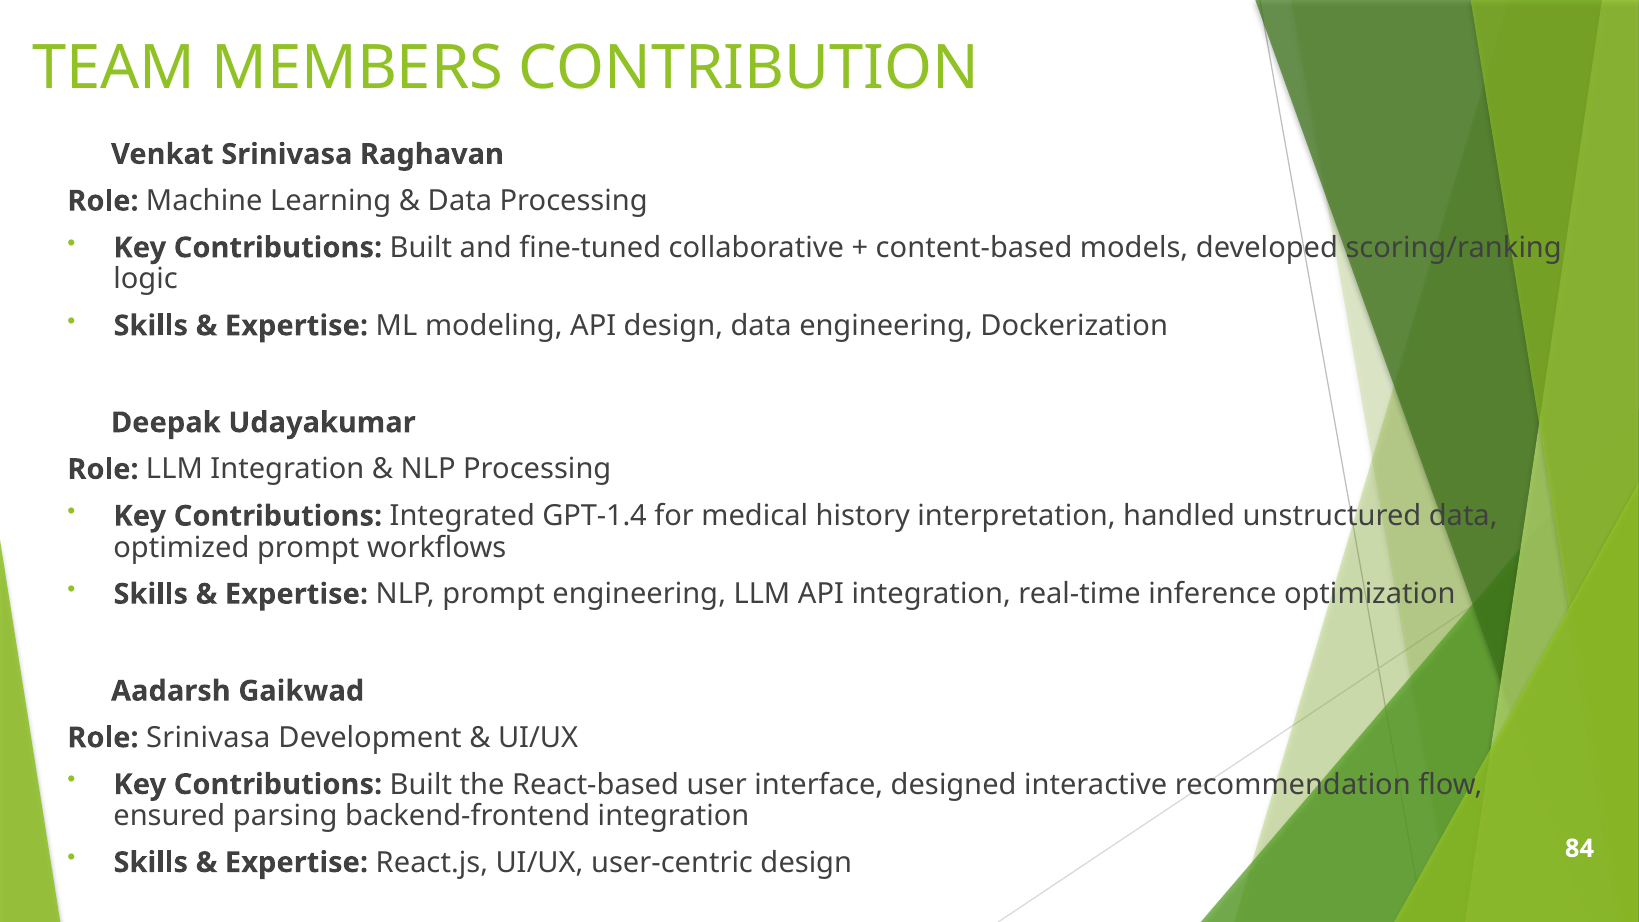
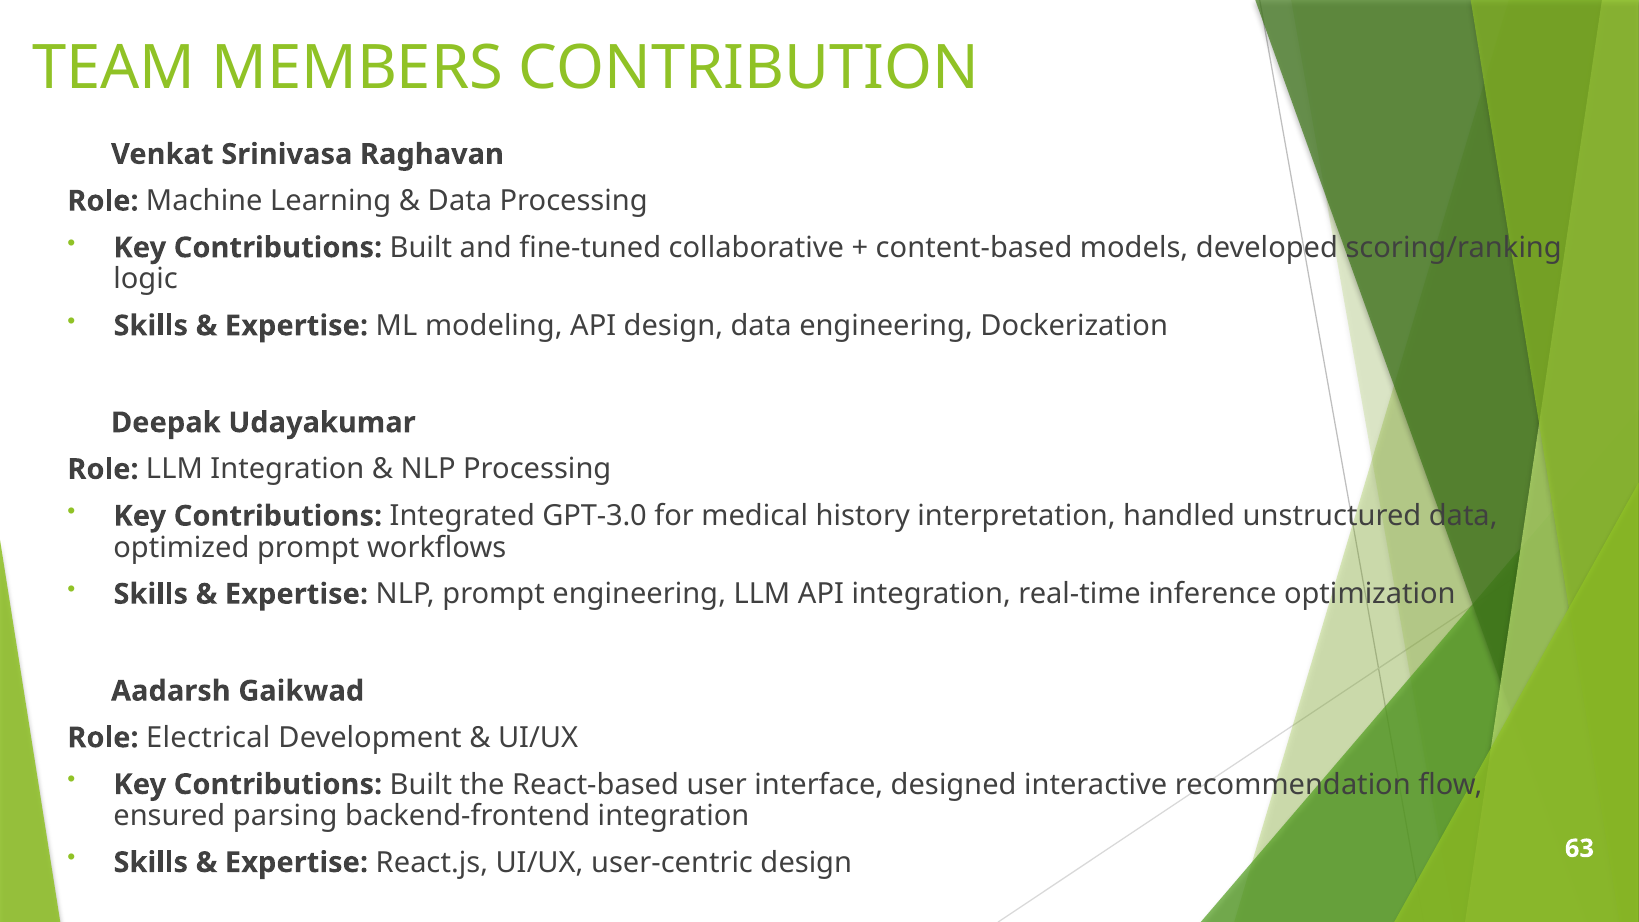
GPT-1.4: GPT-1.4 -> GPT-3.0
Role Srinivasa: Srinivasa -> Electrical
84: 84 -> 63
